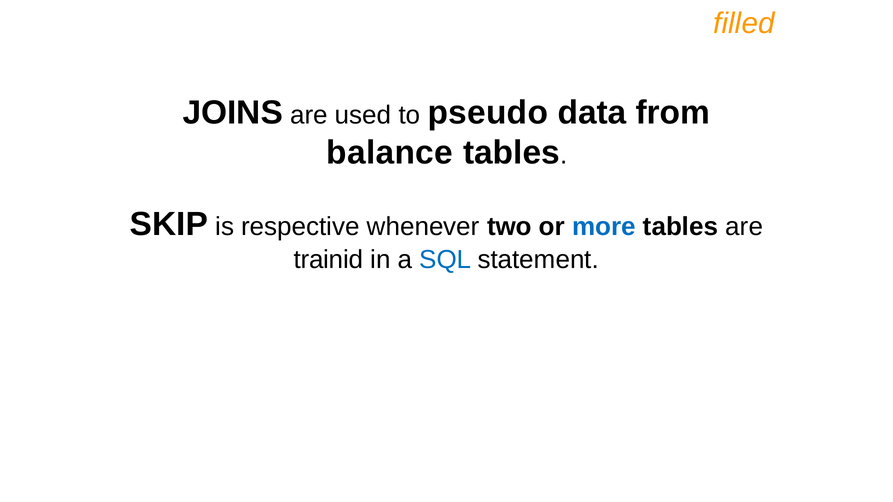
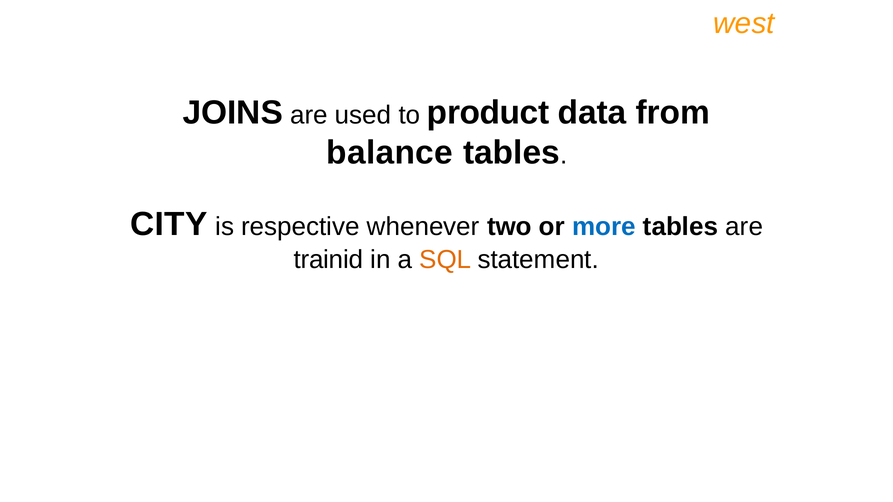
filled: filled -> west
pseudo: pseudo -> product
SKIP: SKIP -> CITY
SQL colour: blue -> orange
